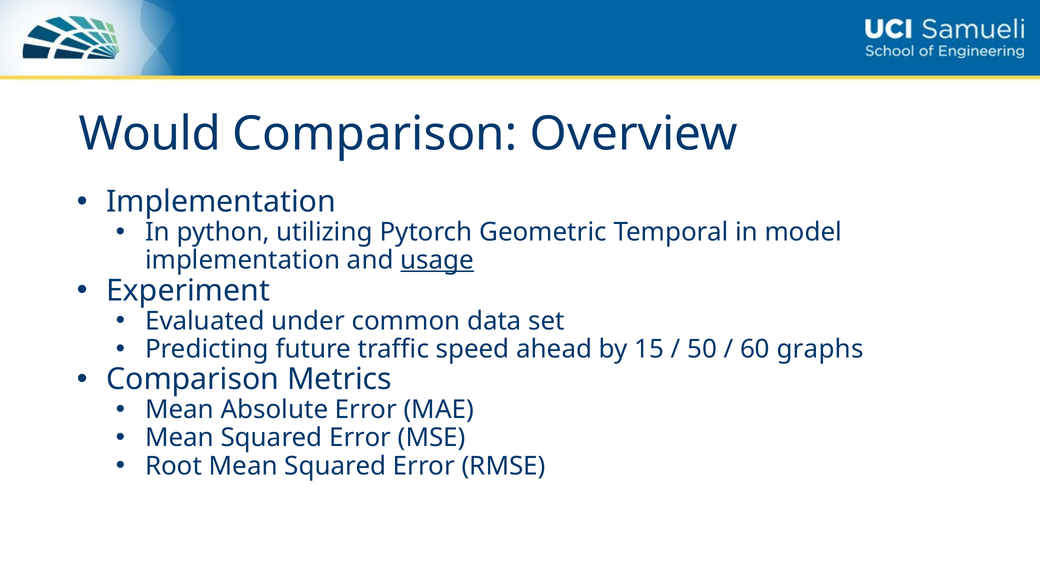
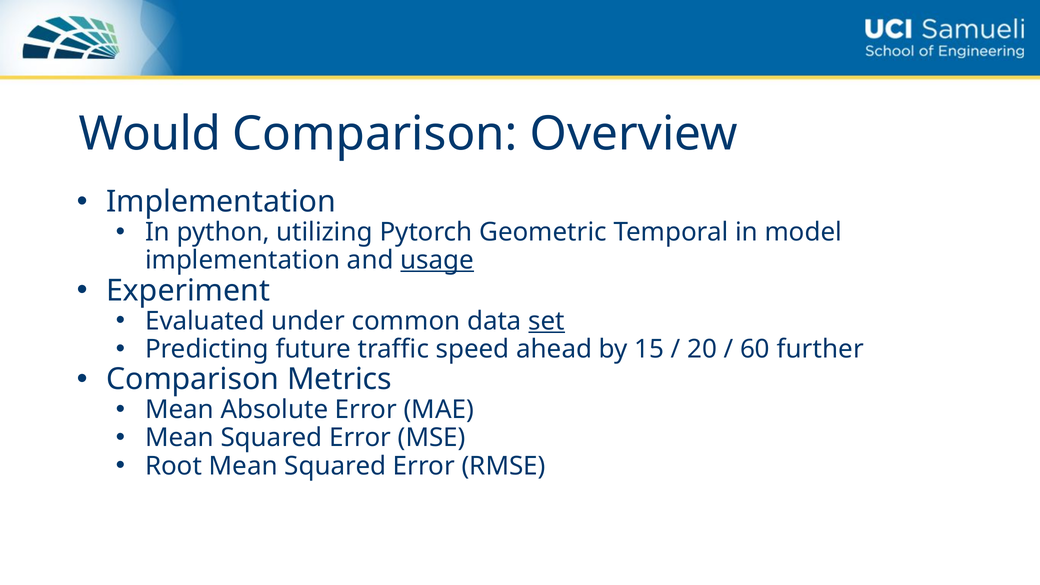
set underline: none -> present
50: 50 -> 20
graphs: graphs -> further
